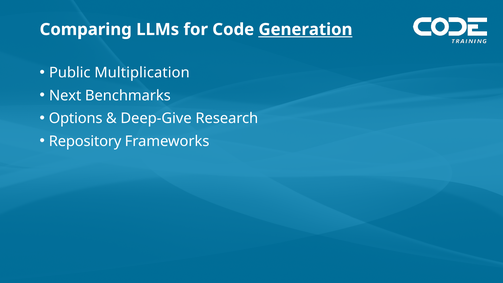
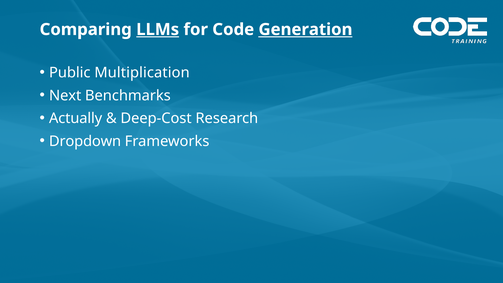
LLMs underline: none -> present
Options: Options -> Actually
Deep‑Give: Deep‑Give -> Deep‑Cost
Repository: Repository -> Dropdown
